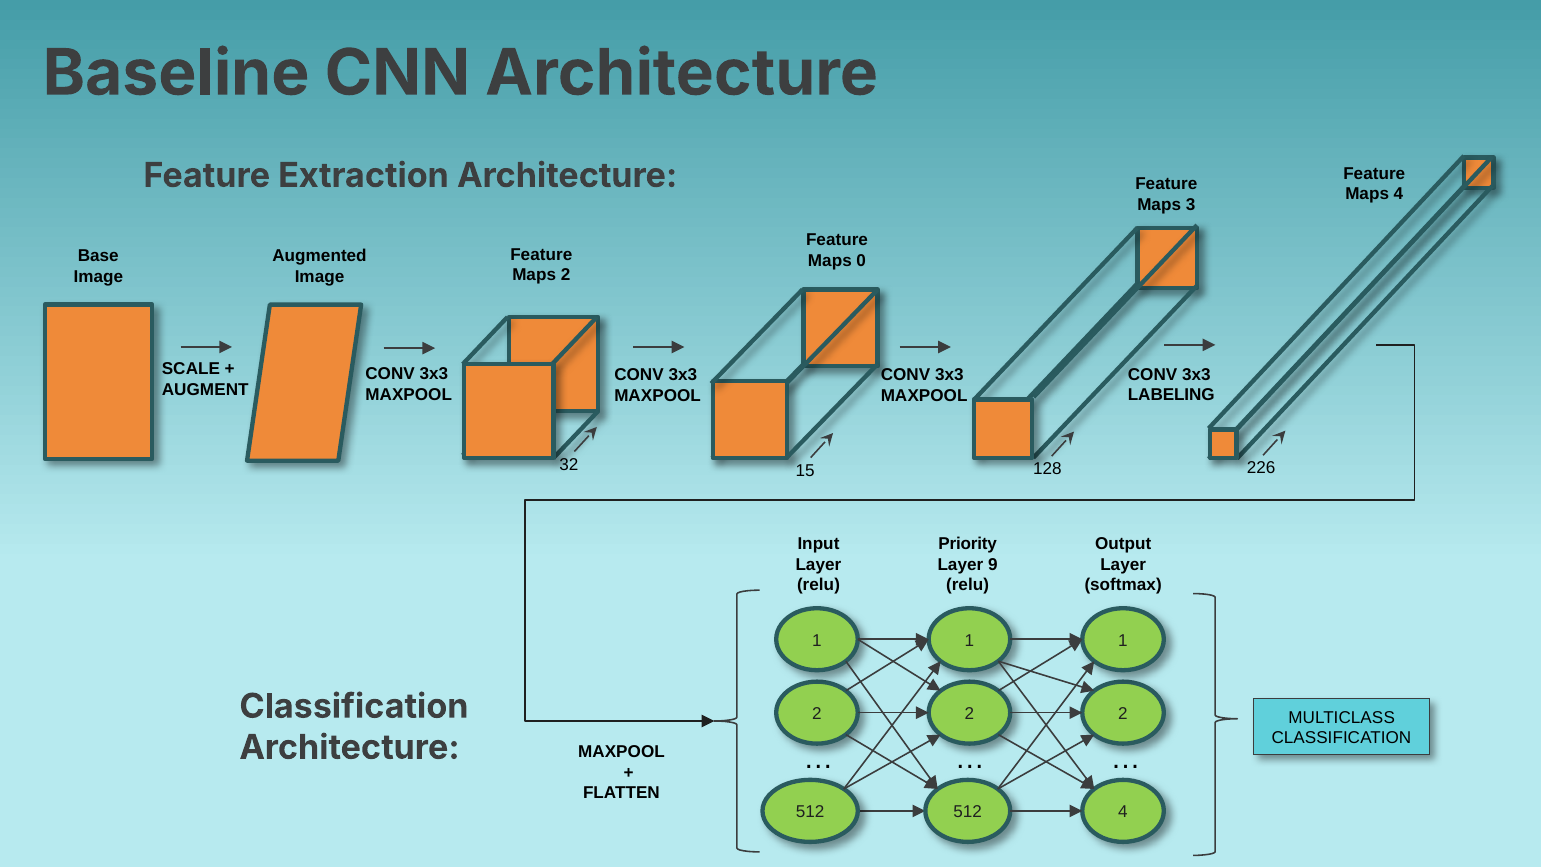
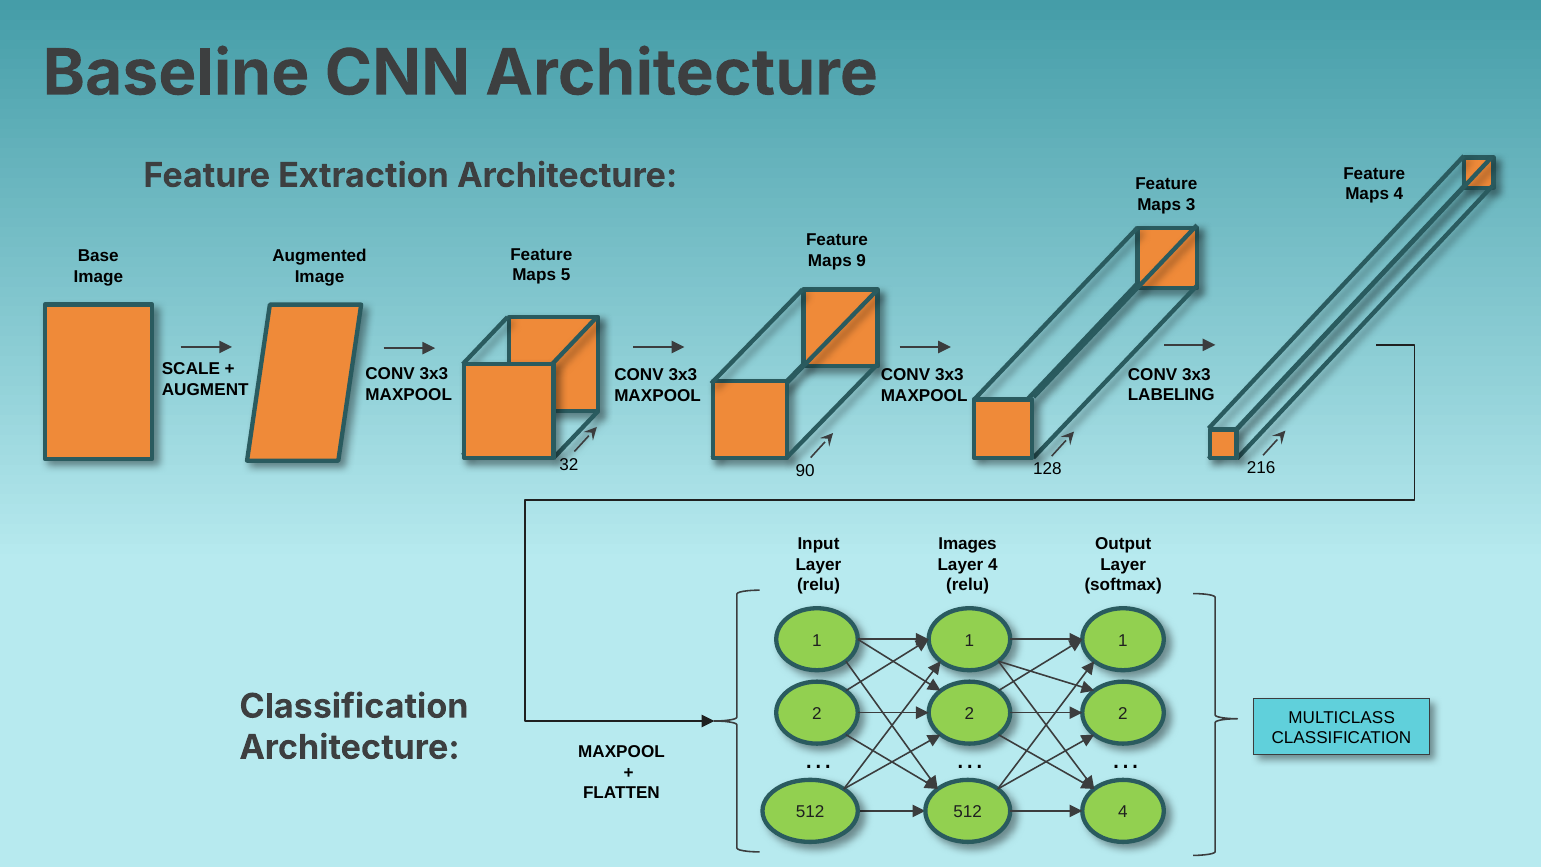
0: 0 -> 9
Maps 2: 2 -> 5
15: 15 -> 90
226: 226 -> 216
Priority: Priority -> Images
Layer 9: 9 -> 4
